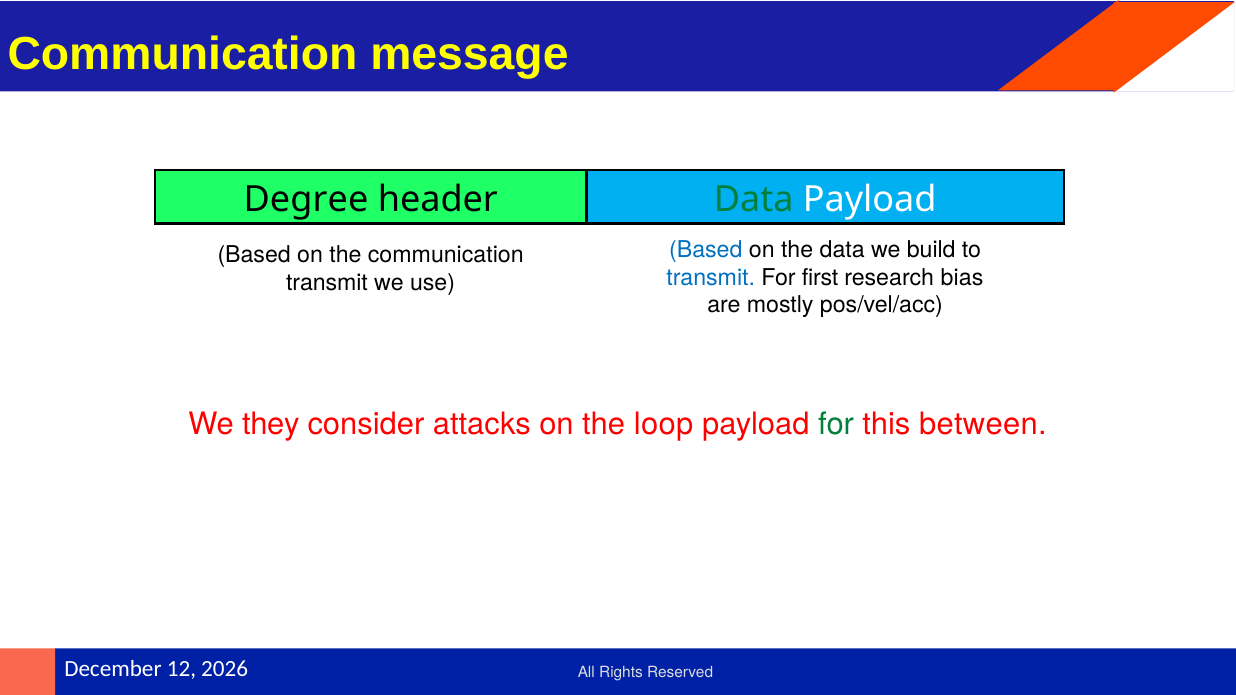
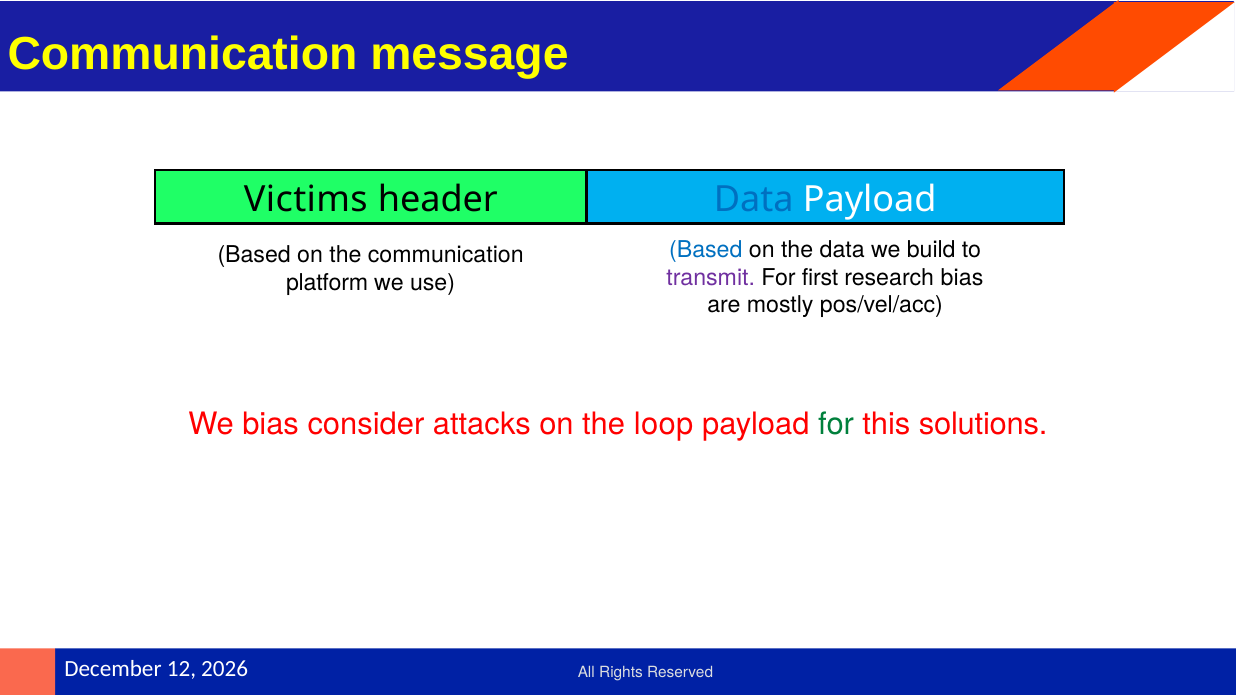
Degree: Degree -> Victims
Data at (754, 199) colour: green -> blue
transmit at (711, 277) colour: blue -> purple
transmit at (327, 283): transmit -> platform
We they: they -> bias
between: between -> solutions
